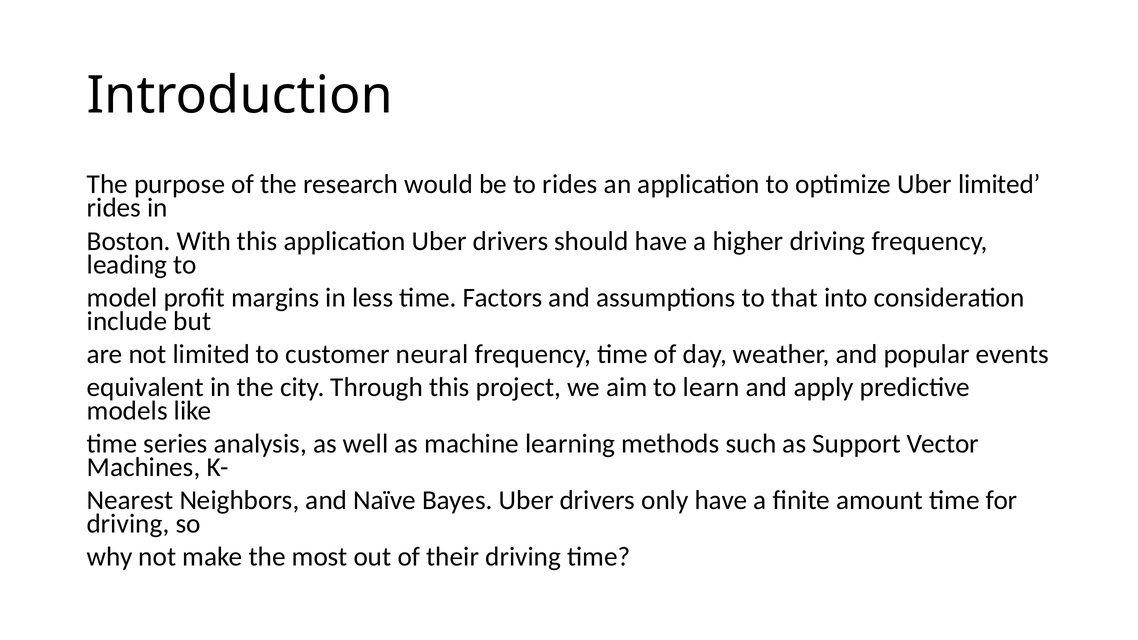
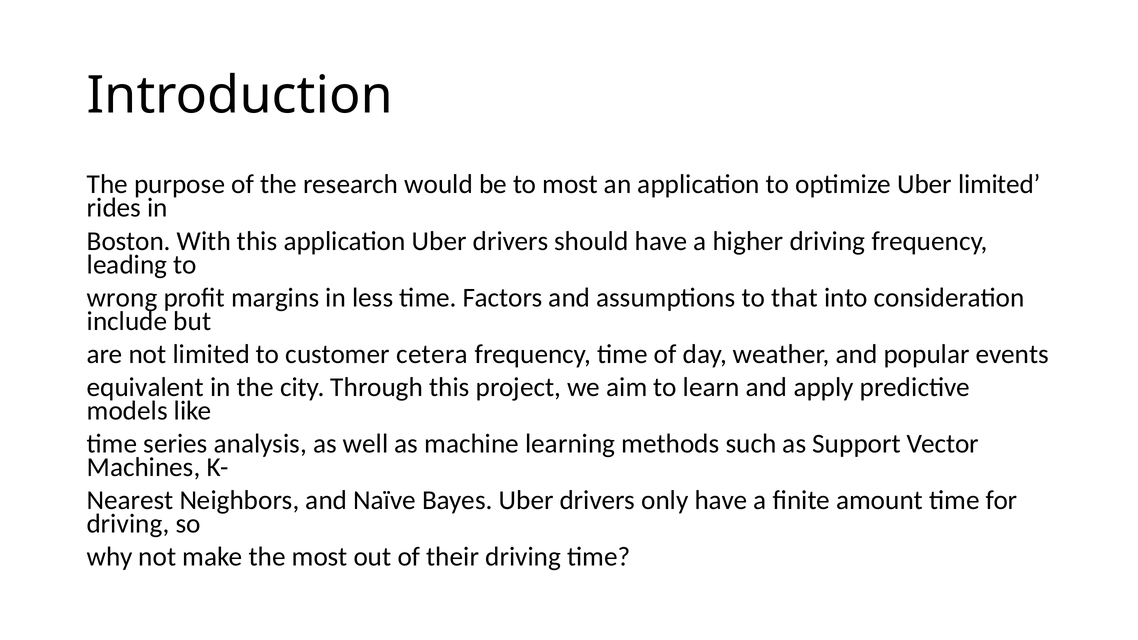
to rides: rides -> most
model: model -> wrong
neural: neural -> cetera
